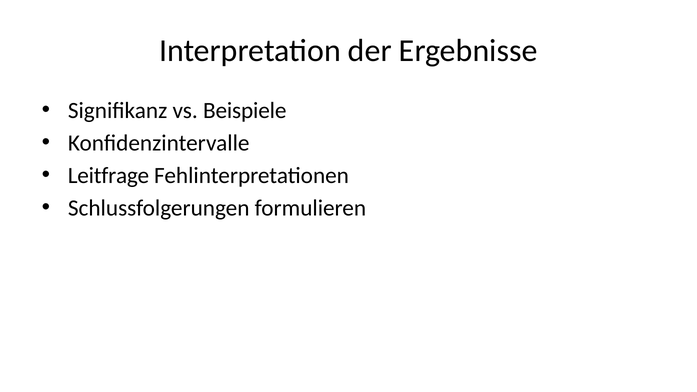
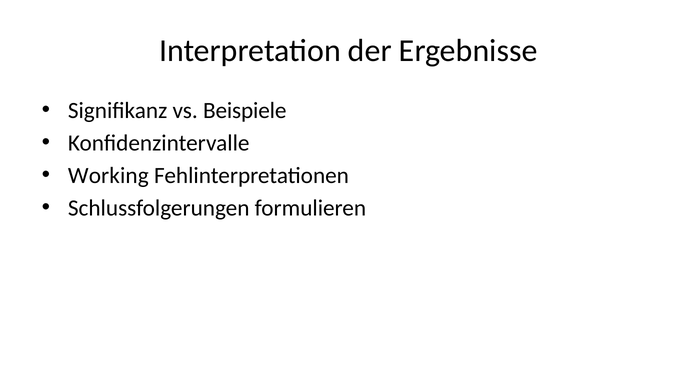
Leitfrage: Leitfrage -> Working
